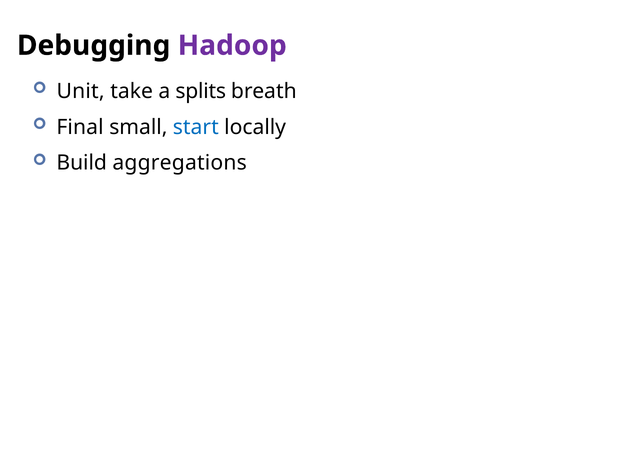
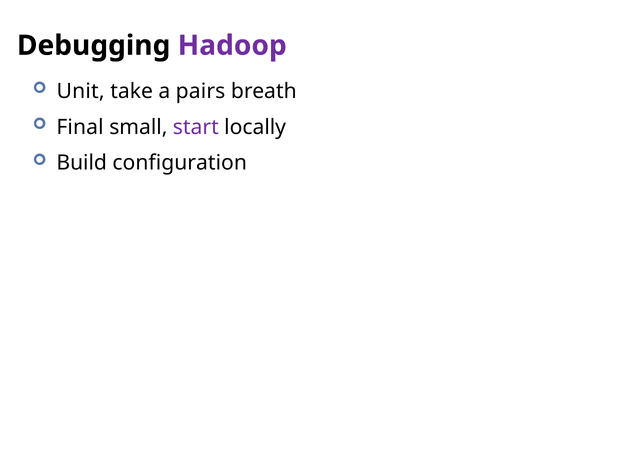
splits: splits -> pairs
start colour: blue -> purple
aggregations: aggregations -> configuration
